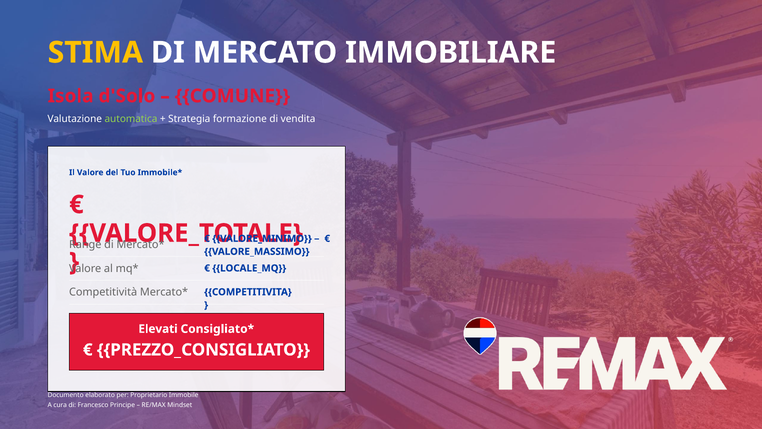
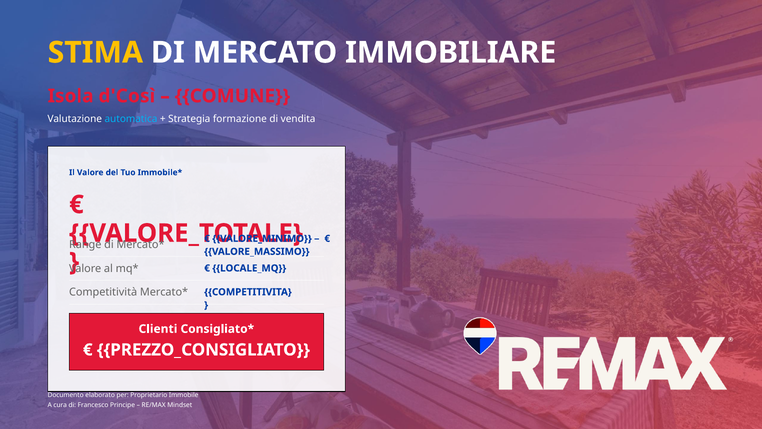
d'Solo: d'Solo -> d'Così
automatica colour: light green -> light blue
Elevati: Elevati -> Clienti
